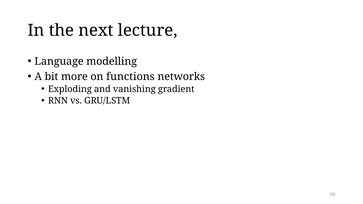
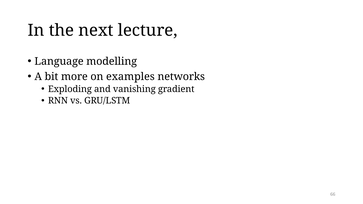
functions: functions -> examples
